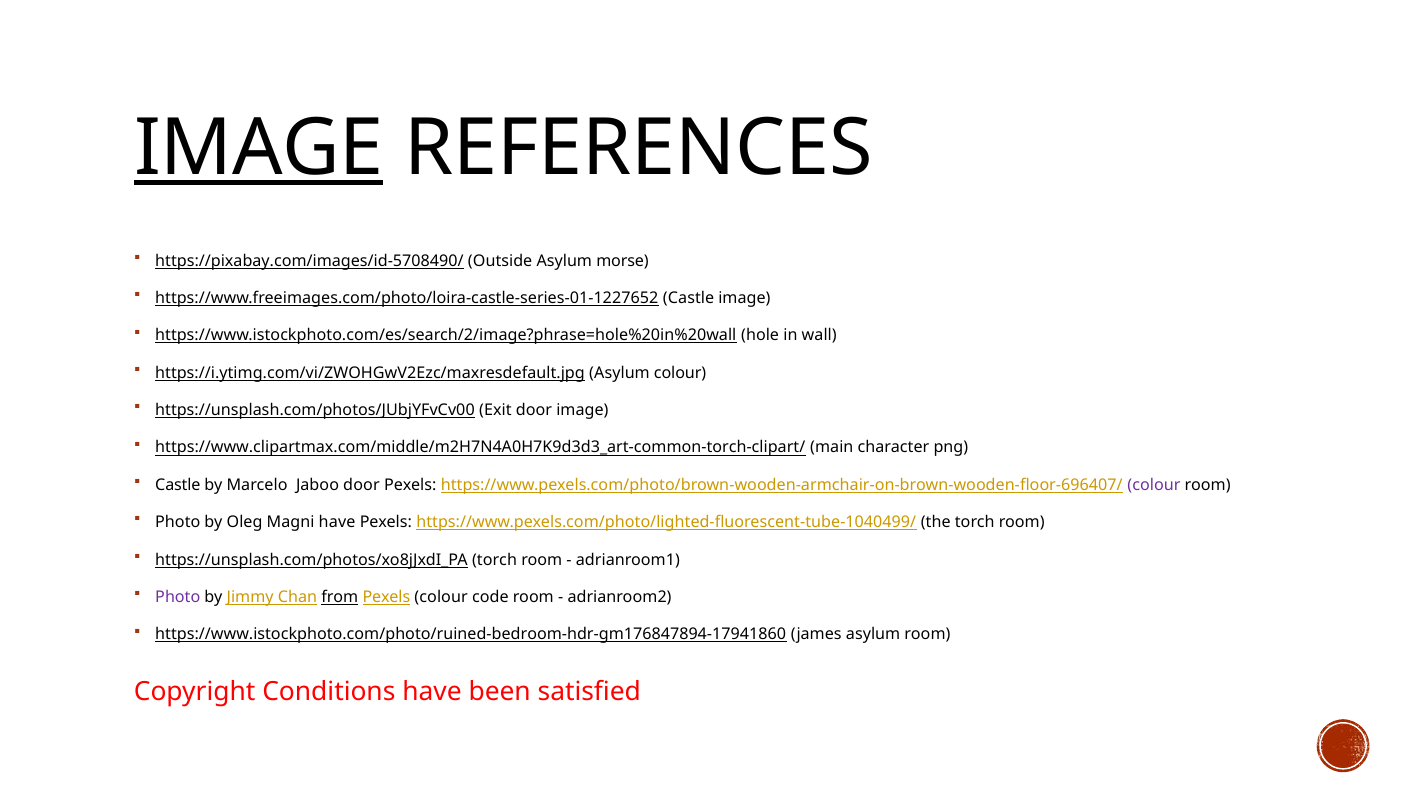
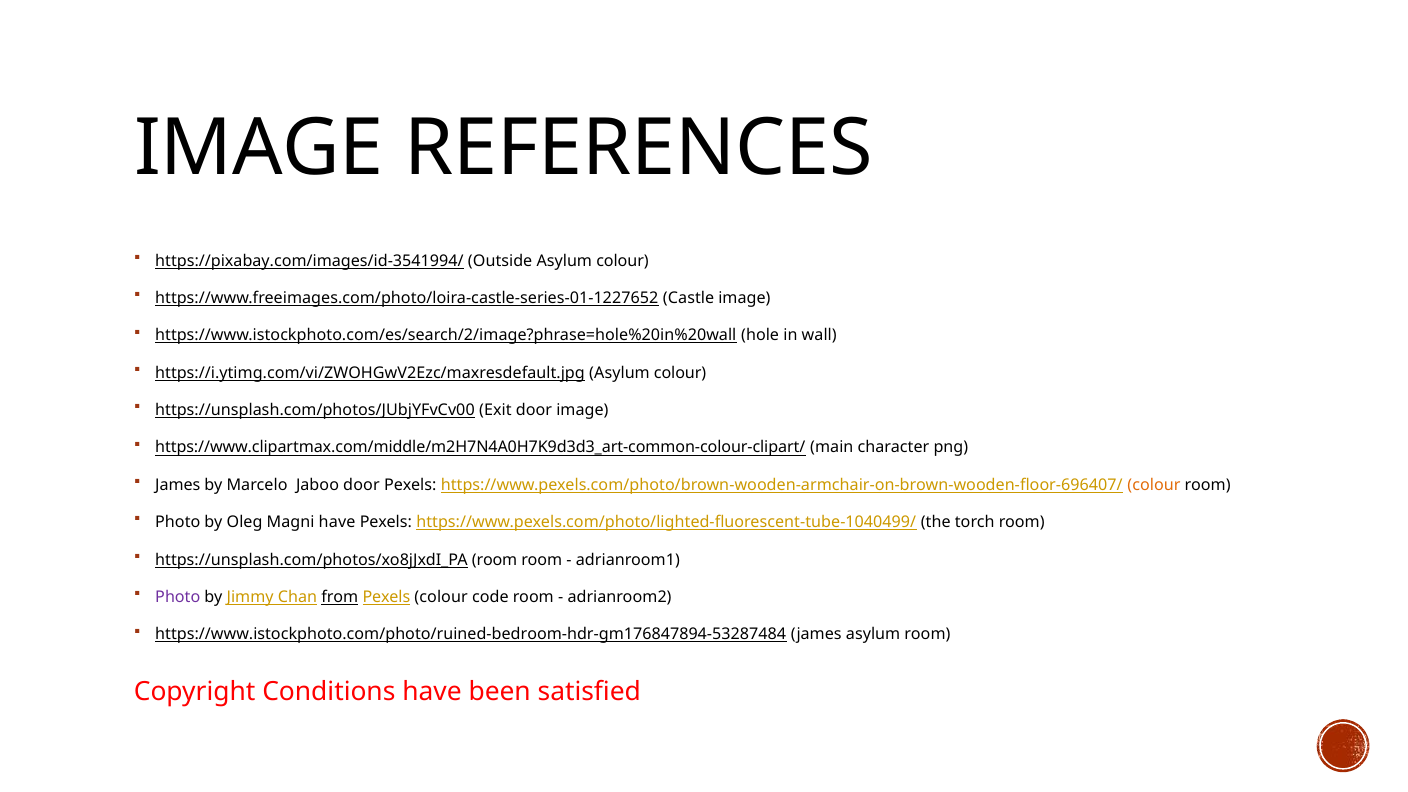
IMAGE at (259, 148) underline: present -> none
https://pixabay.com/images/id-5708490/: https://pixabay.com/images/id-5708490/ -> https://pixabay.com/images/id-3541994/
Outside Asylum morse: morse -> colour
https://www.clipartmax.com/middle/m2H7N4A0H7K9d3d3_art-common-torch-clipart/: https://www.clipartmax.com/middle/m2H7N4A0H7K9d3d3_art-common-torch-clipart/ -> https://www.clipartmax.com/middle/m2H7N4A0H7K9d3d3_art-common-colour-clipart/
Castle at (178, 485): Castle -> James
colour at (1154, 485) colour: purple -> orange
https://unsplash.com/photos/xo8jJxdI_PA torch: torch -> room
https://www.istockphoto.com/photo/ruined-bedroom-hdr-gm176847894-17941860: https://www.istockphoto.com/photo/ruined-bedroom-hdr-gm176847894-17941860 -> https://www.istockphoto.com/photo/ruined-bedroom-hdr-gm176847894-53287484
